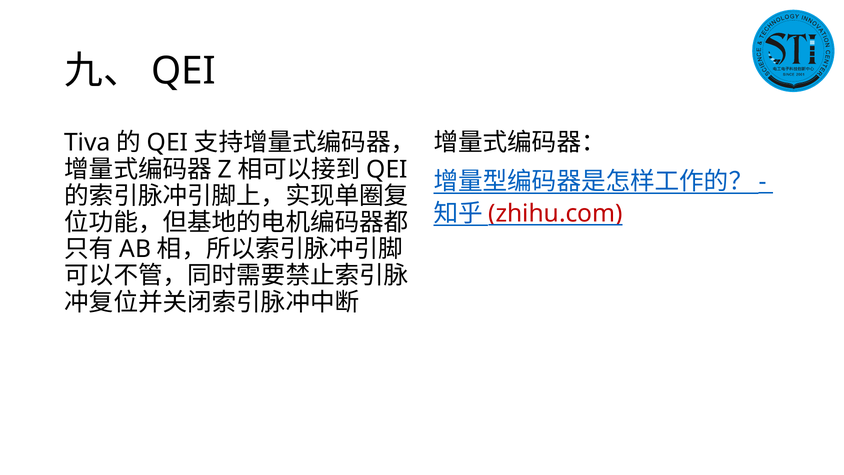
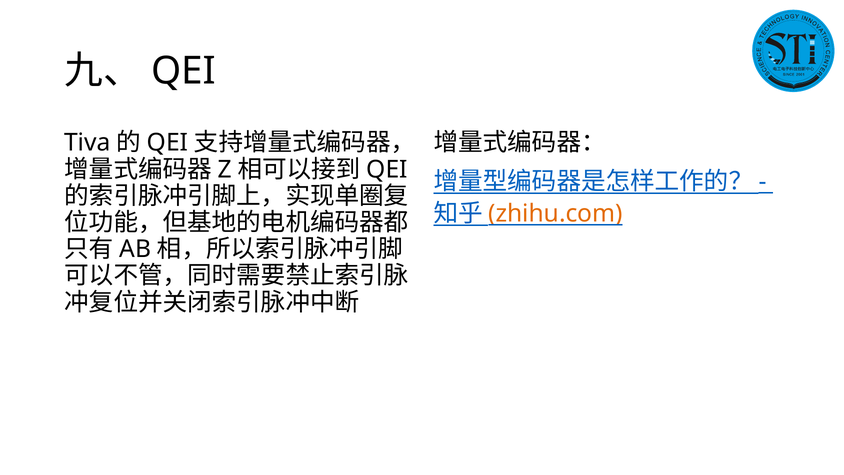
zhihu.com colour: red -> orange
